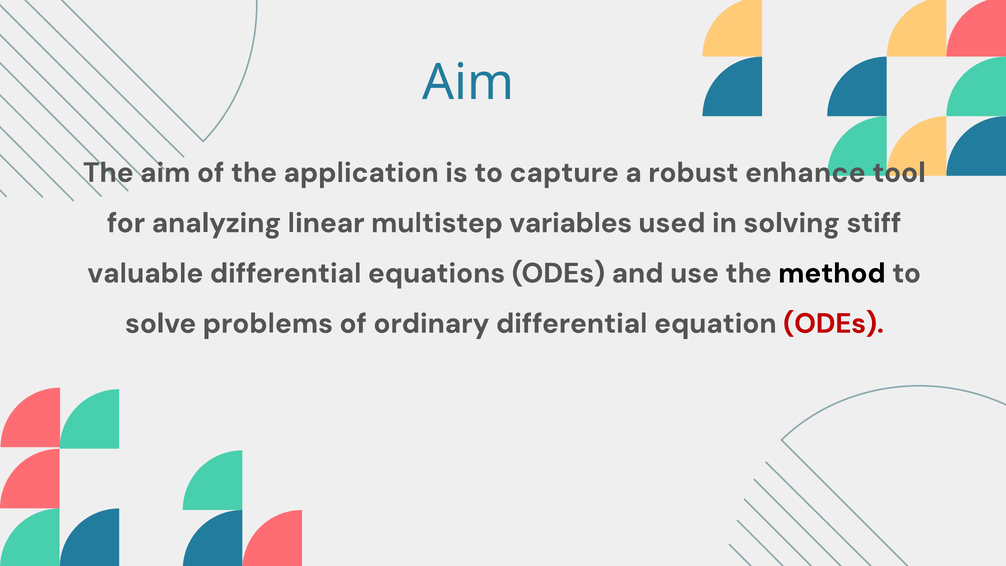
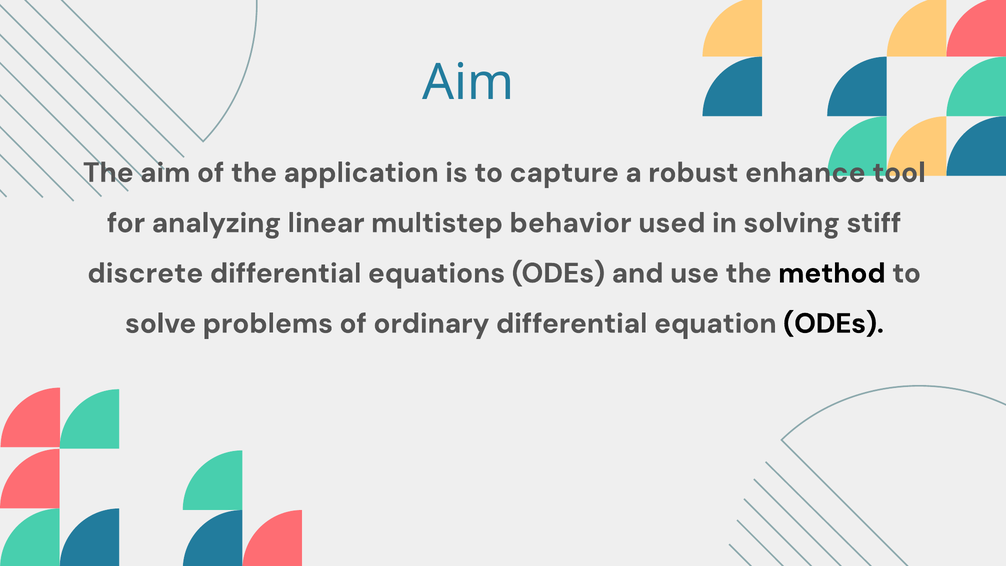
variables: variables -> behavior
valuable: valuable -> discrete
ODEs at (833, 323) colour: red -> black
